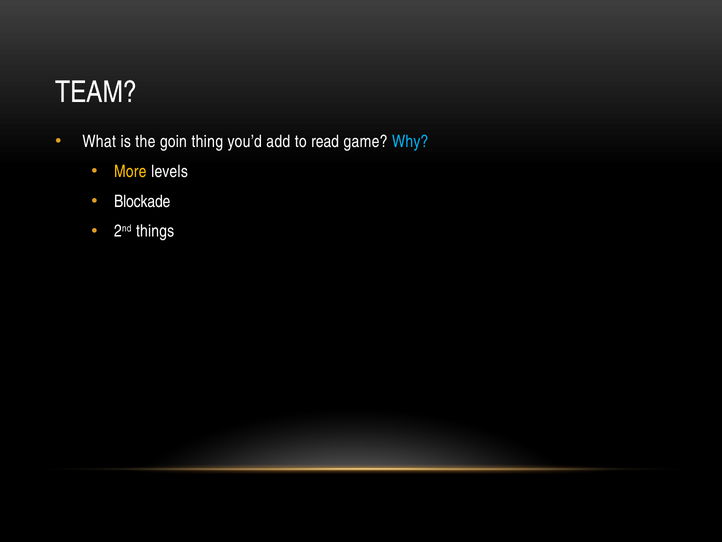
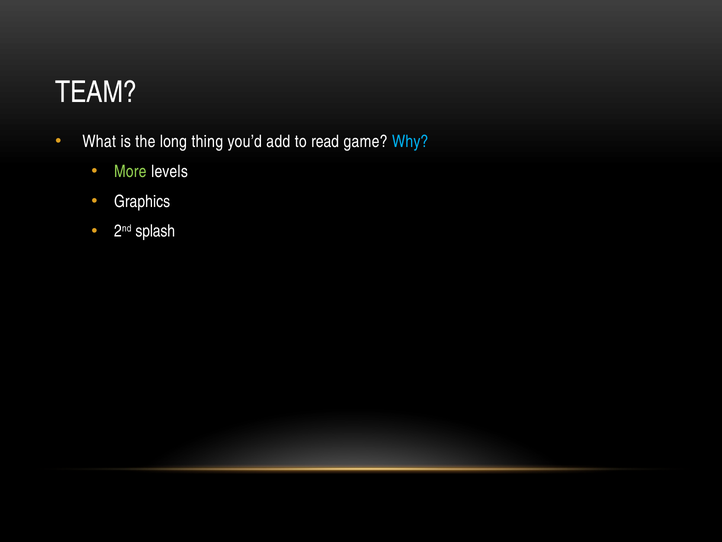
goin: goin -> long
More colour: yellow -> light green
Blockade: Blockade -> Graphics
things: things -> splash
